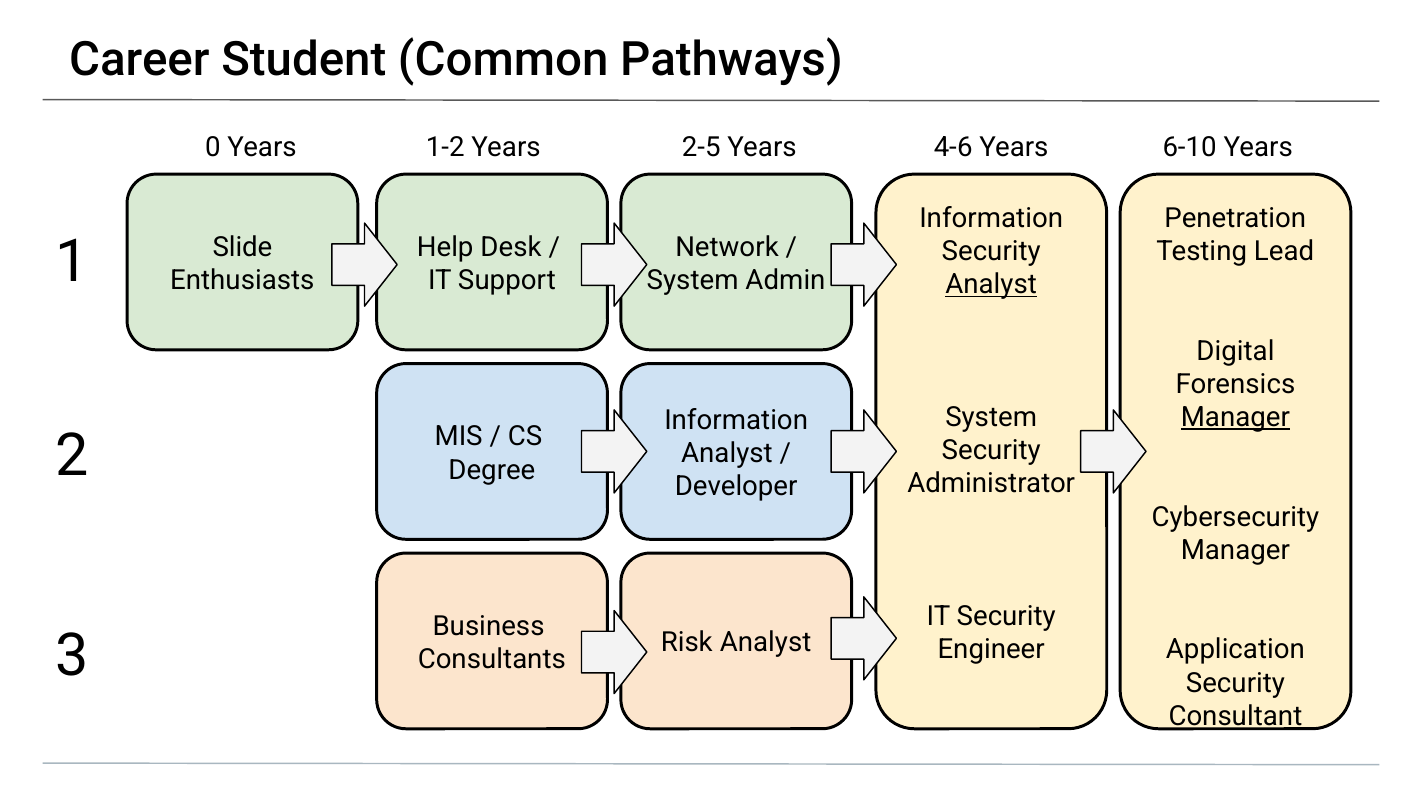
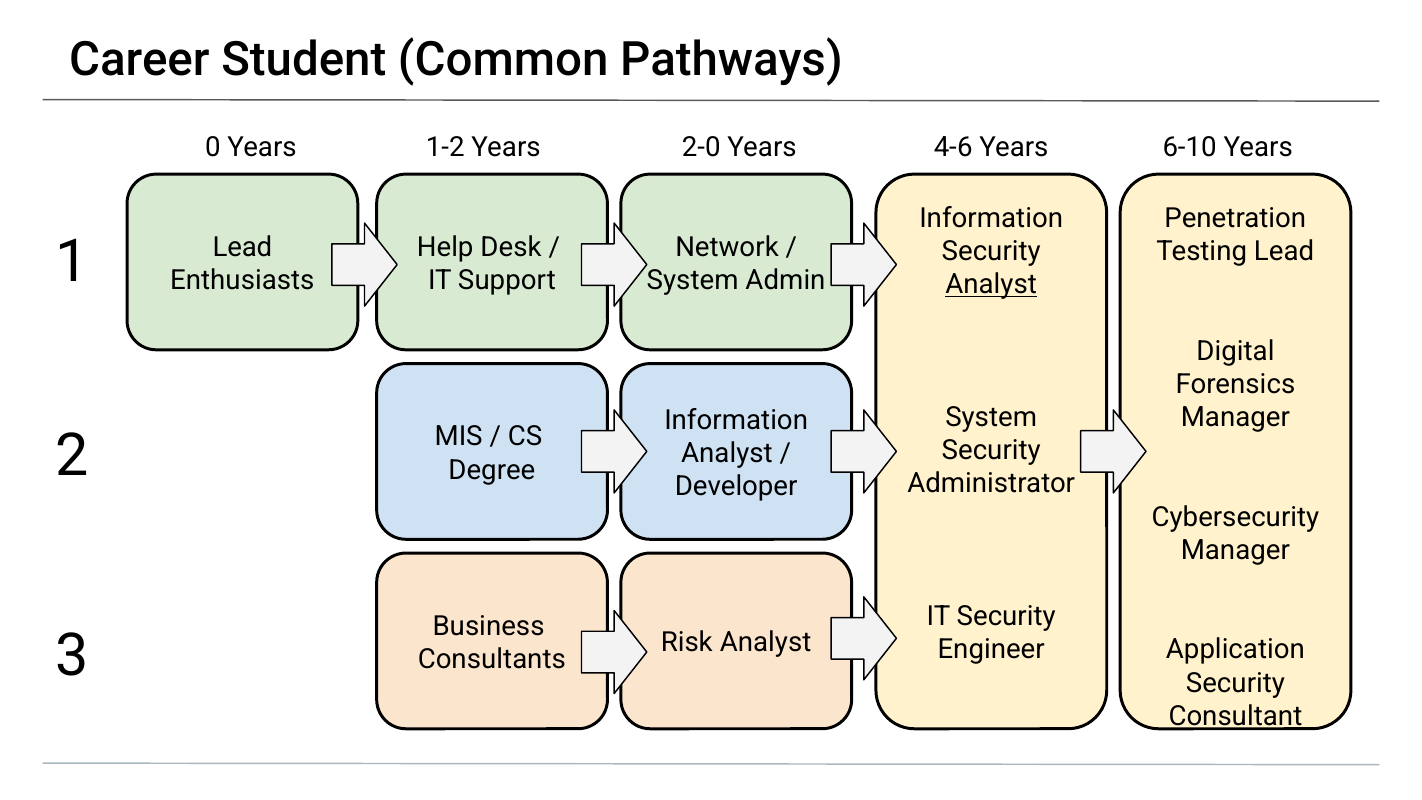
2-5: 2-5 -> 2-0
Slide at (242, 247): Slide -> Lead
Manager at (1235, 417) underline: present -> none
